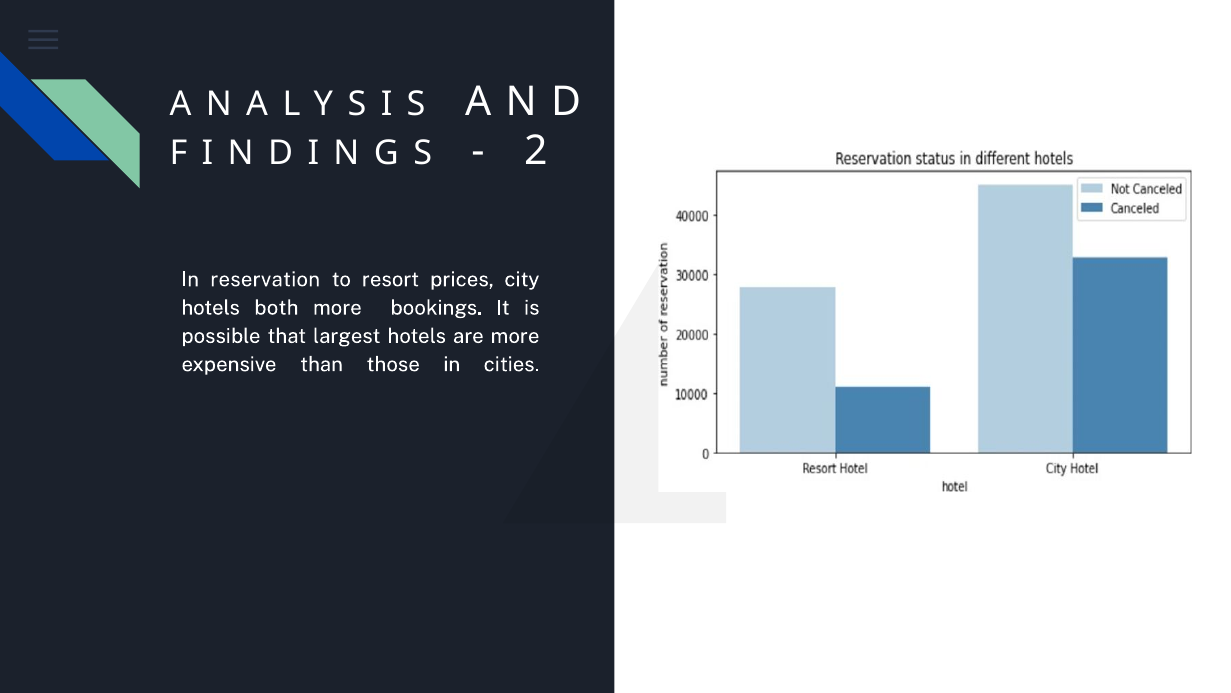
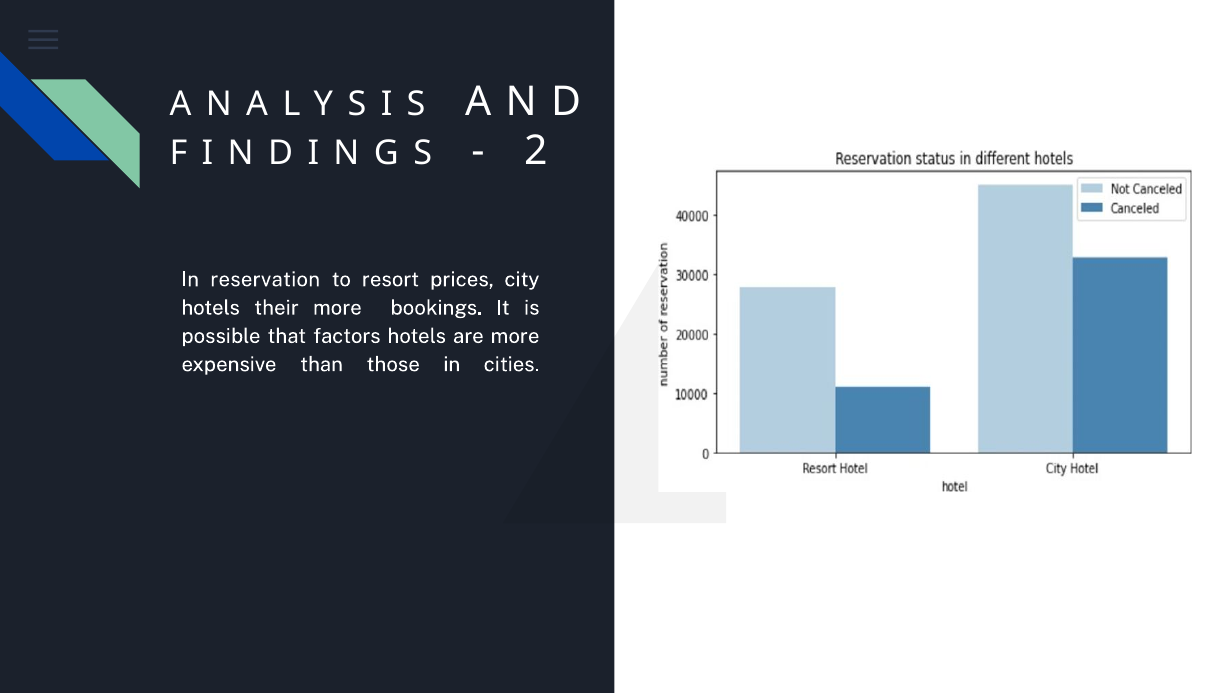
both: both -> their
largest: largest -> factors
